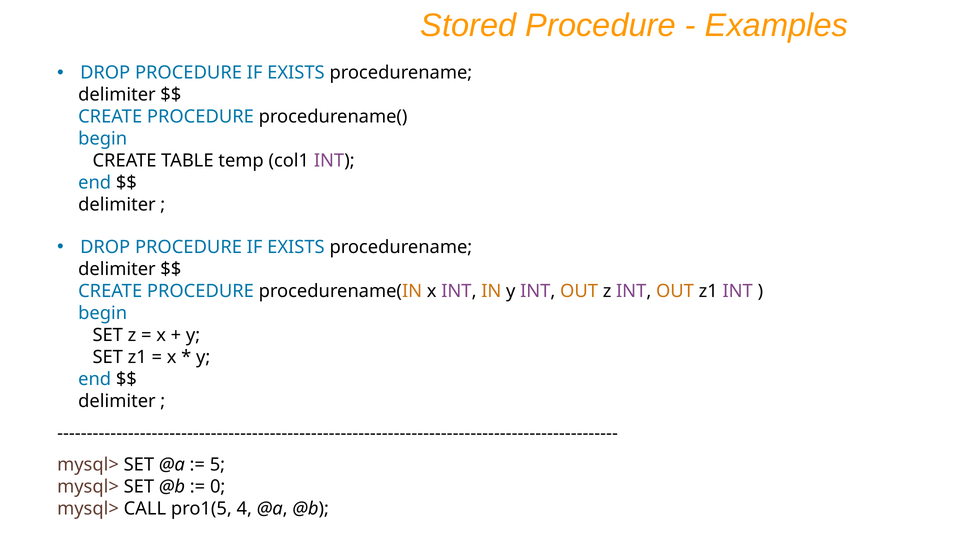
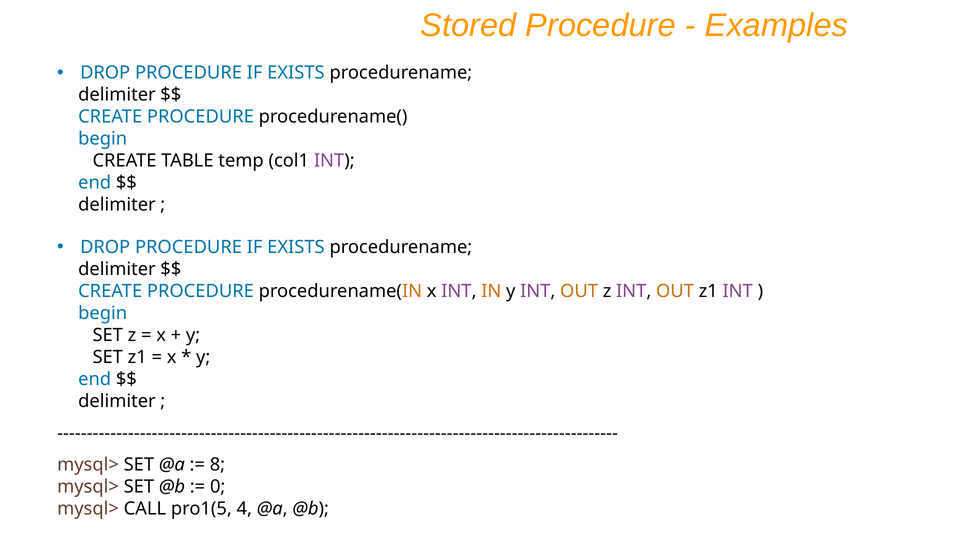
5: 5 -> 8
